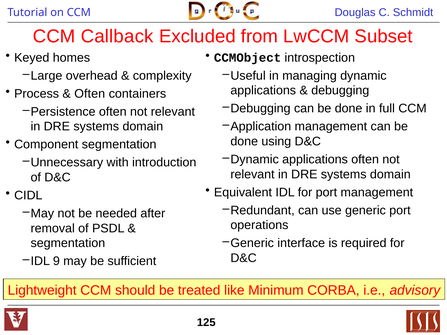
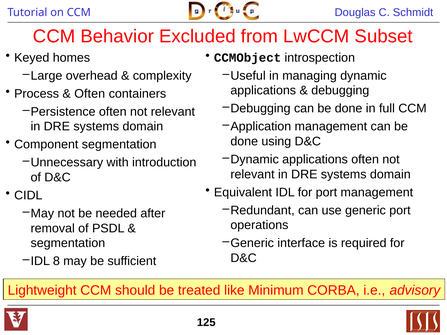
Callback: Callback -> Behavior
9: 9 -> 8
